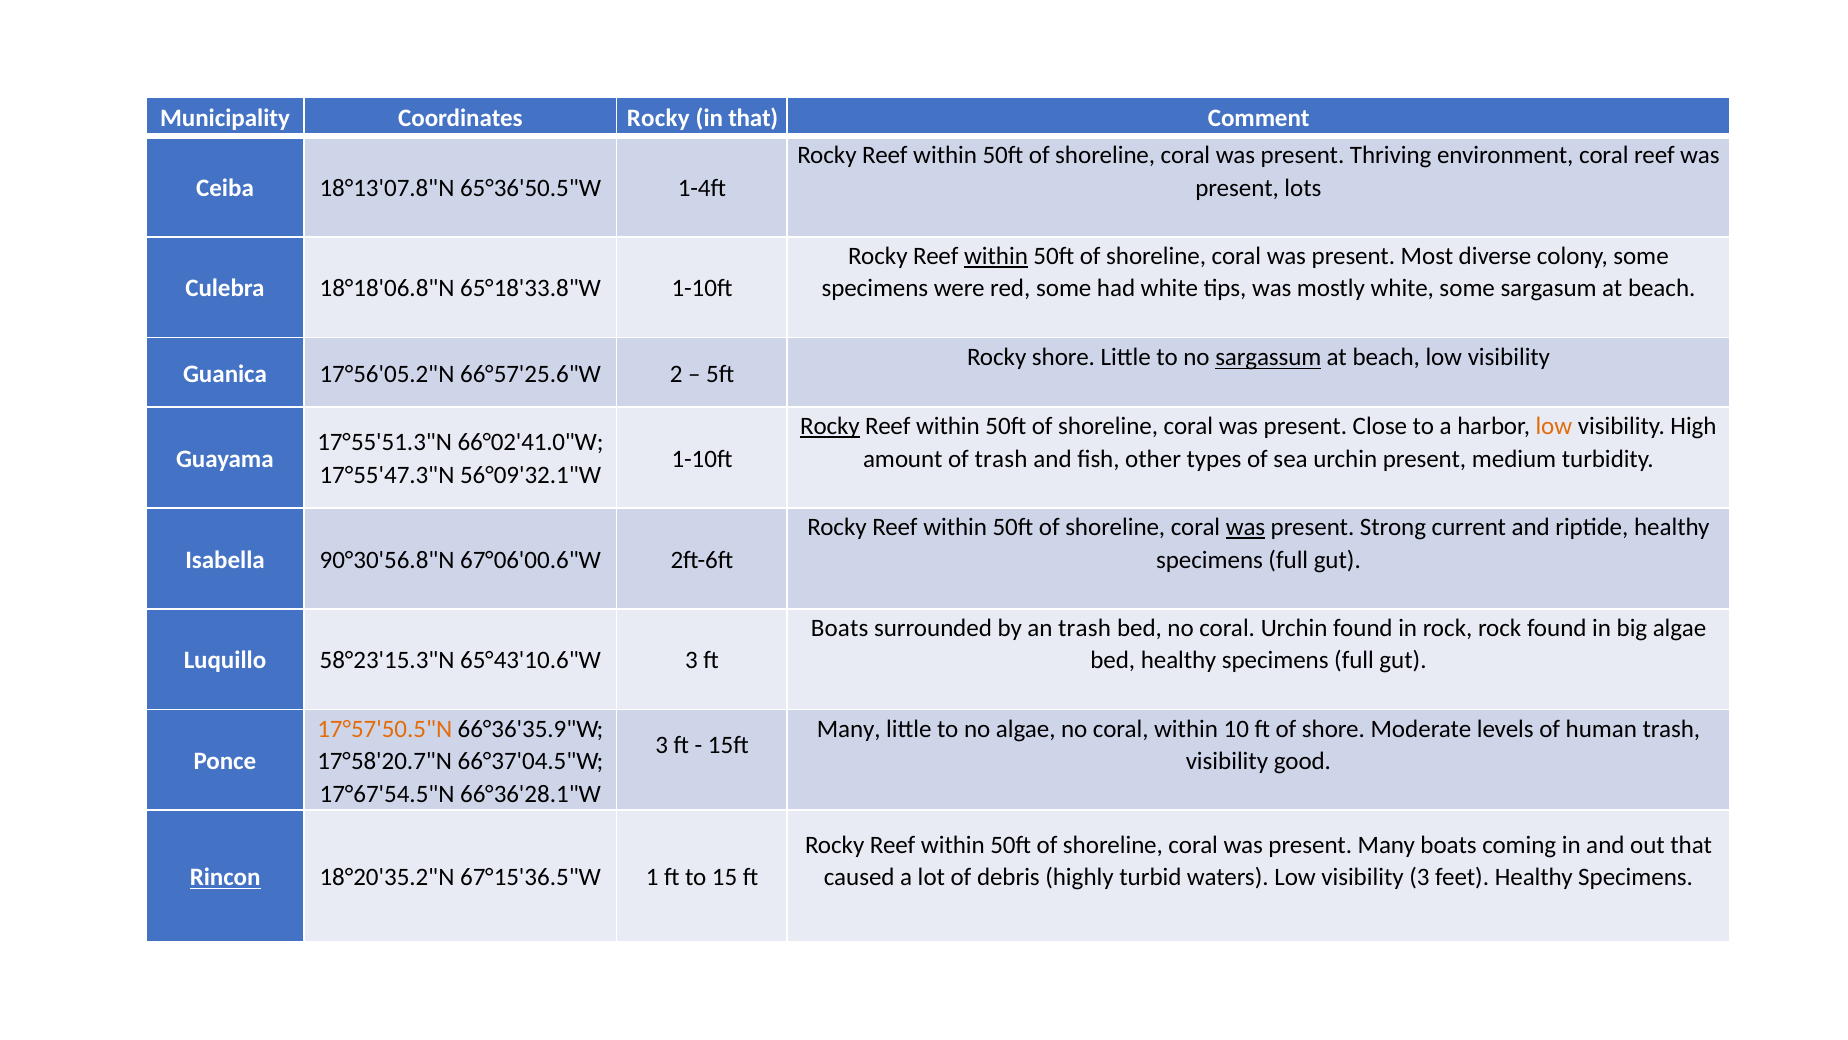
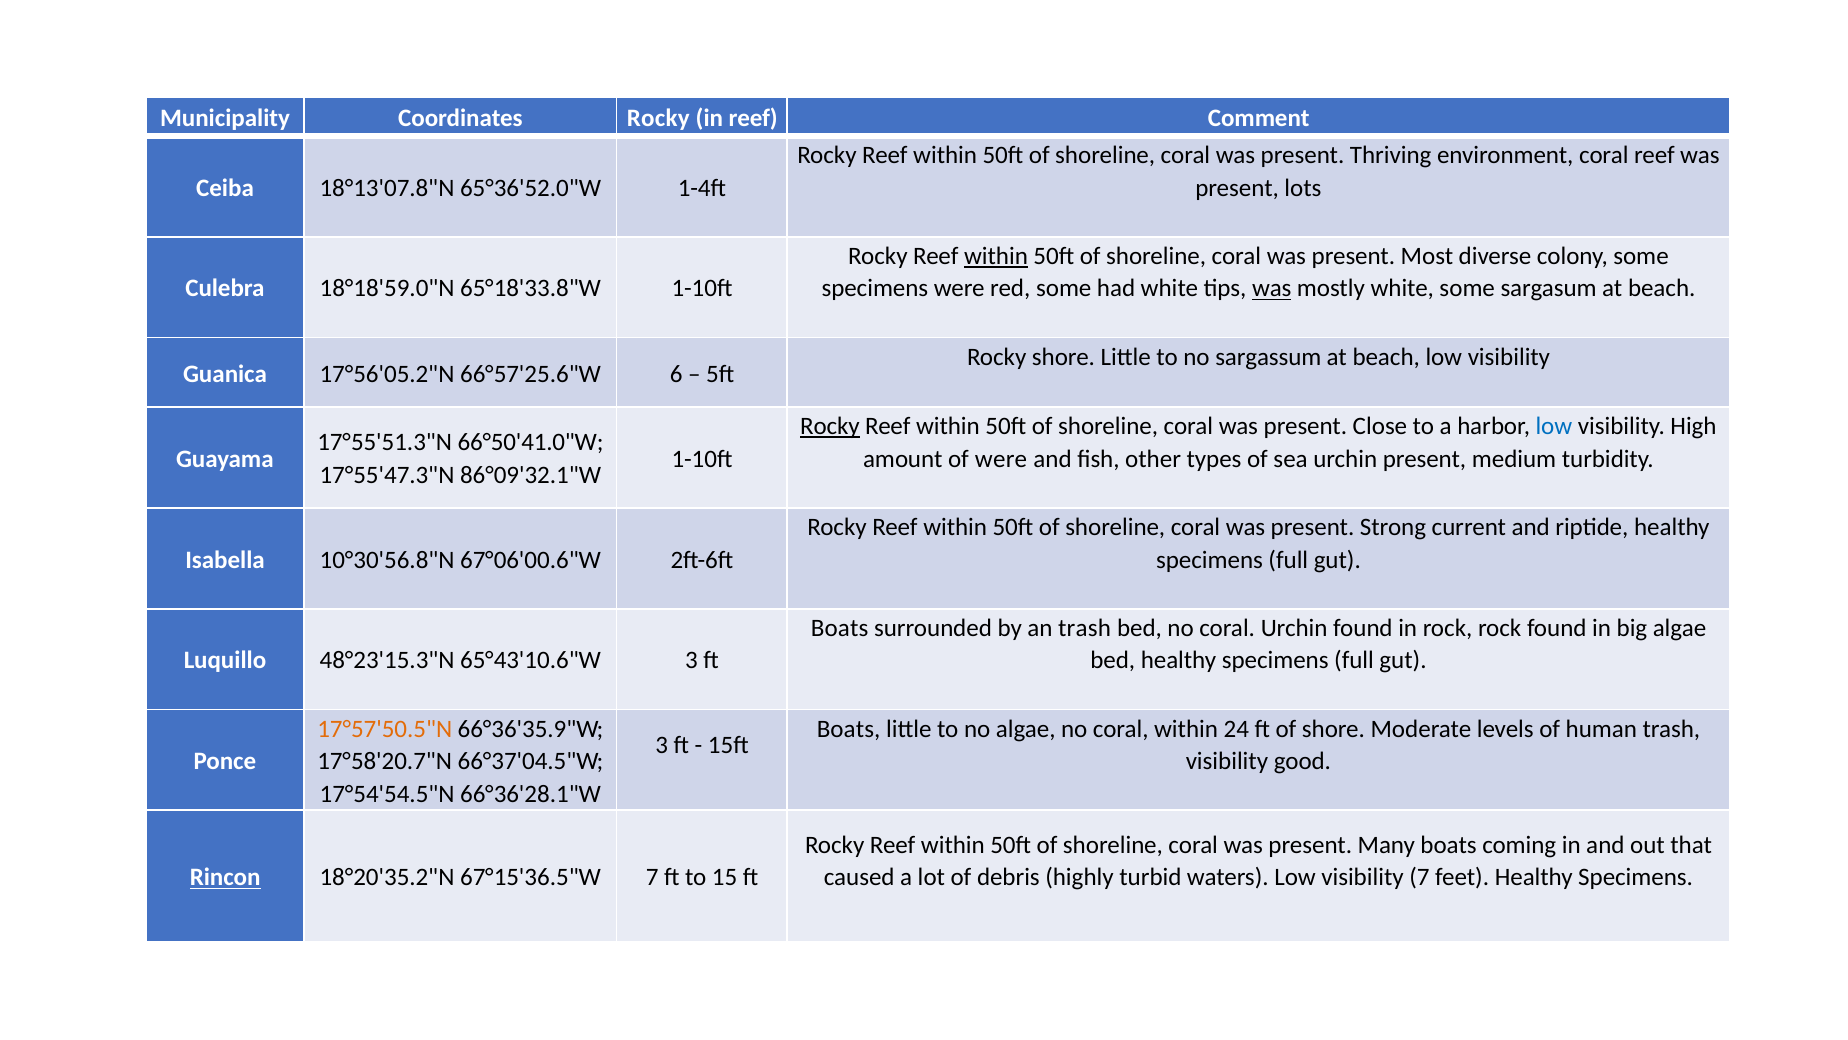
in that: that -> reef
65°36'50.5"W: 65°36'50.5"W -> 65°36'52.0"W
18°18'06.8"N: 18°18'06.8"N -> 18°18'59.0"N
was at (1272, 289) underline: none -> present
sargassum underline: present -> none
2: 2 -> 6
low at (1554, 426) colour: orange -> blue
66°02'41.0"W: 66°02'41.0"W -> 66°50'41.0"W
of trash: trash -> were
56°09'32.1"W: 56°09'32.1"W -> 86°09'32.1"W
was at (1246, 527) underline: present -> none
90°30'56.8"N: 90°30'56.8"N -> 10°30'56.8"N
58°23'15.3"N: 58°23'15.3"N -> 48°23'15.3"N
Many at (849, 728): Many -> Boats
10: 10 -> 24
17°67'54.5"N: 17°67'54.5"N -> 17°54'54.5"N
67°15'36.5"W 1: 1 -> 7
visibility 3: 3 -> 7
